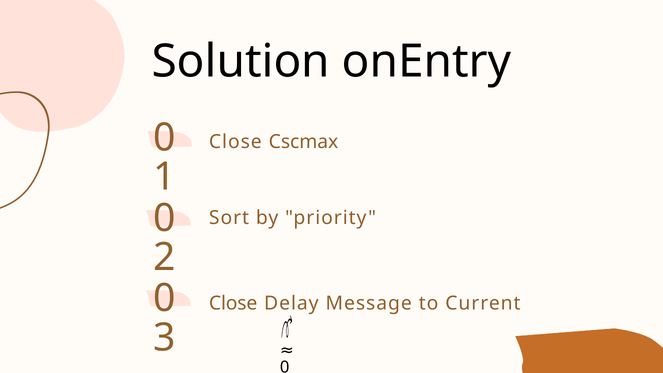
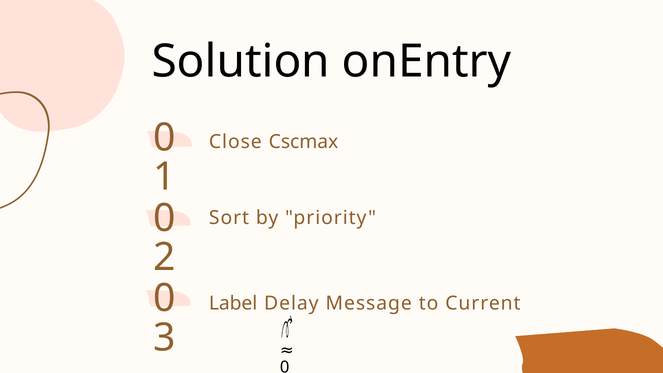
Close at (233, 304): Close -> Label
